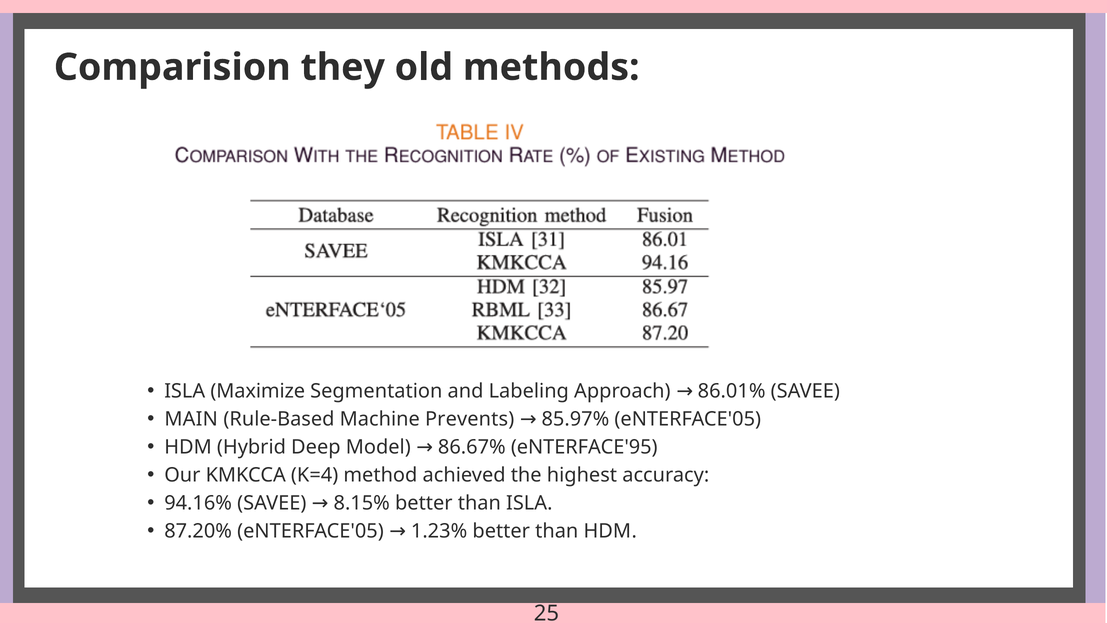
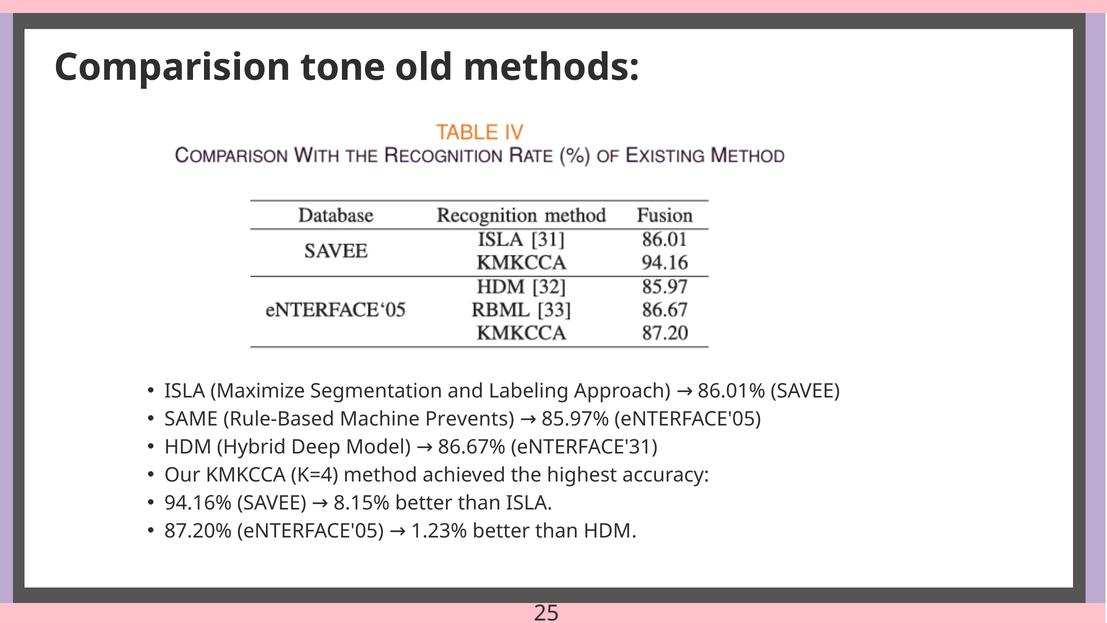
they: they -> tone
MAIN: MAIN -> SAME
eNTERFACE'95: eNTERFACE'95 -> eNTERFACE'31
